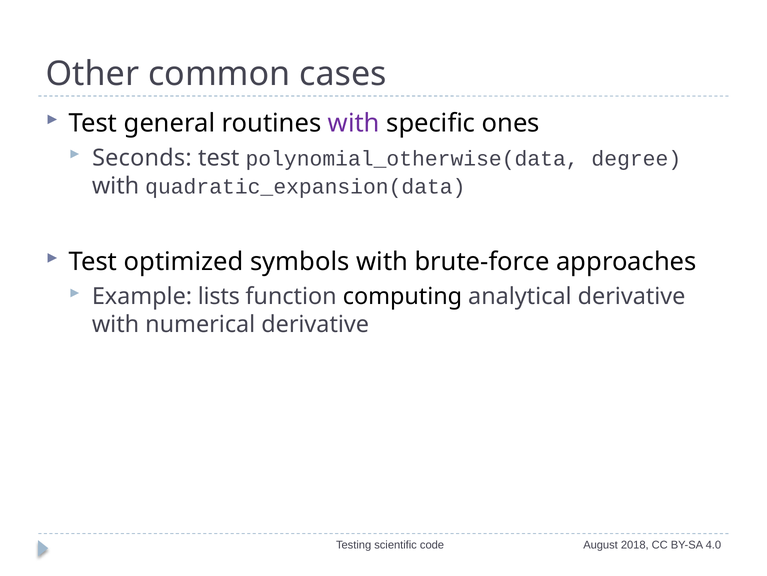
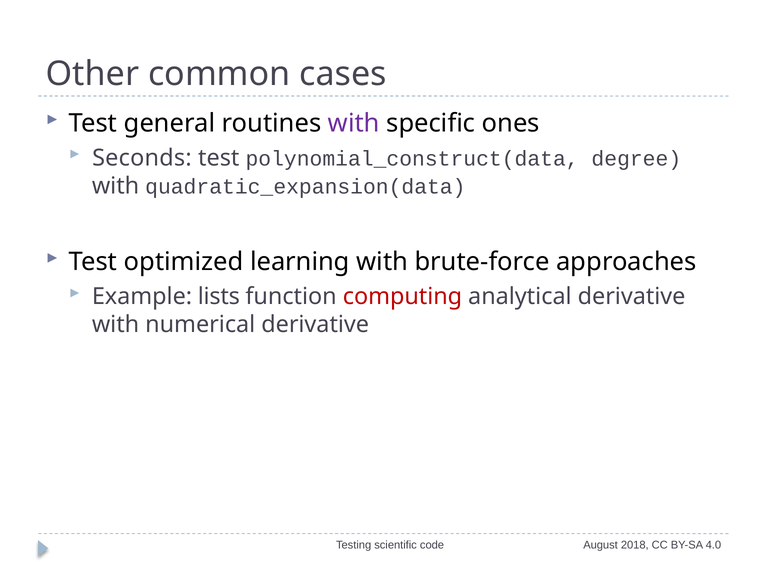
polynomial_otherwise(data: polynomial_otherwise(data -> polynomial_construct(data
symbols: symbols -> learning
computing colour: black -> red
